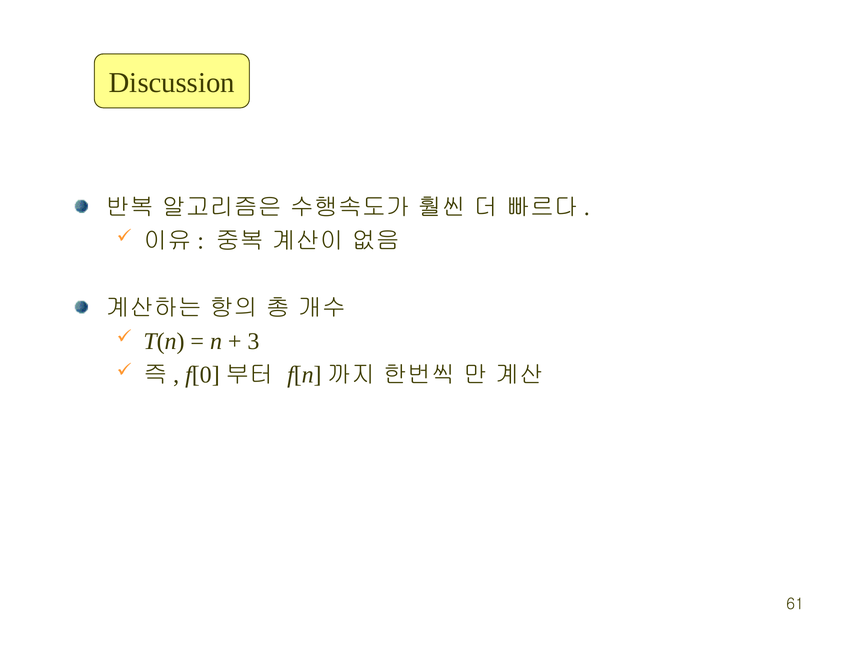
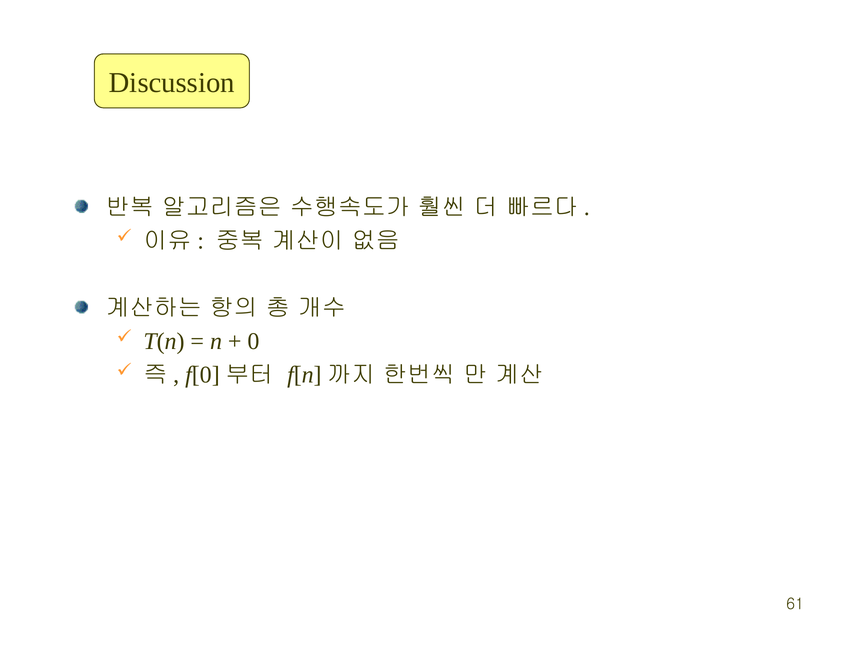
3: 3 -> 0
